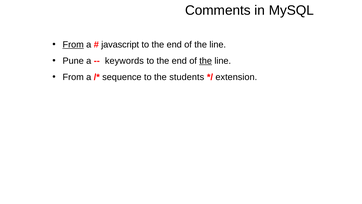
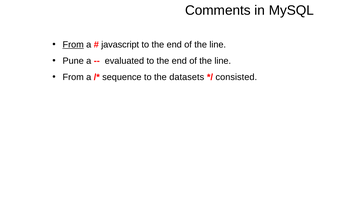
keywords: keywords -> evaluated
the at (206, 61) underline: present -> none
students: students -> datasets
extension: extension -> consisted
